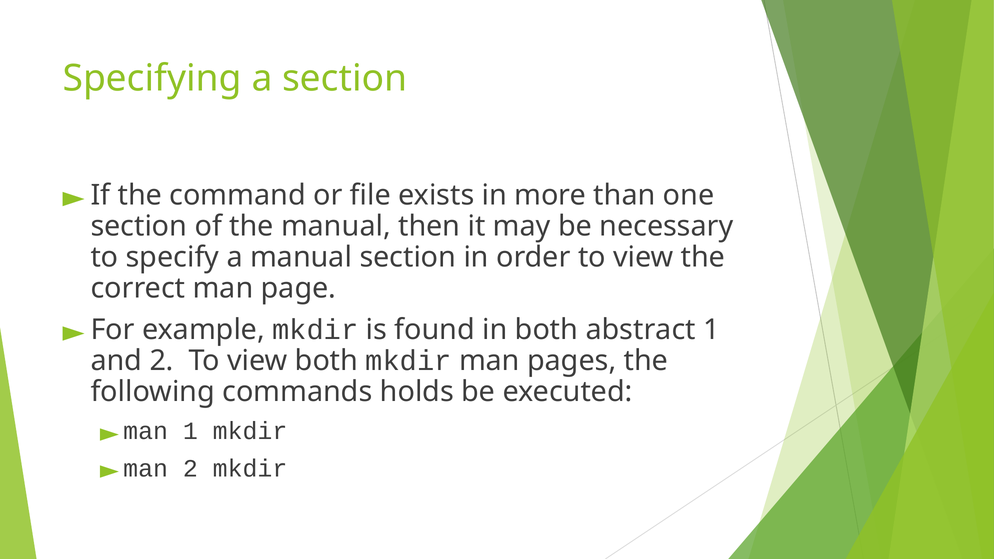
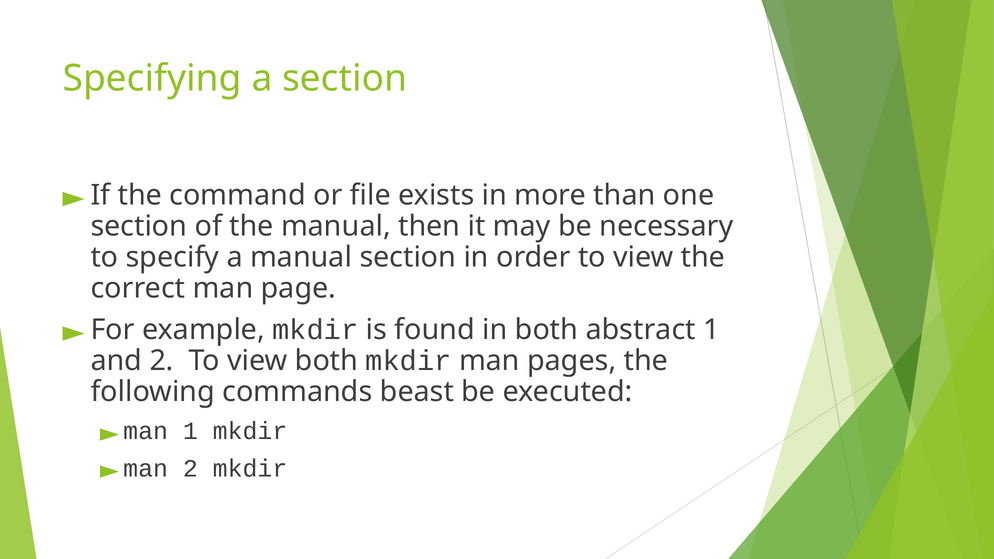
holds: holds -> beast
